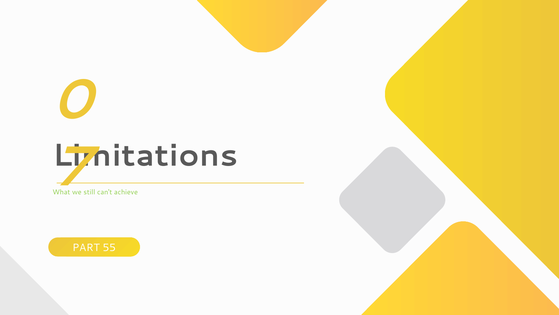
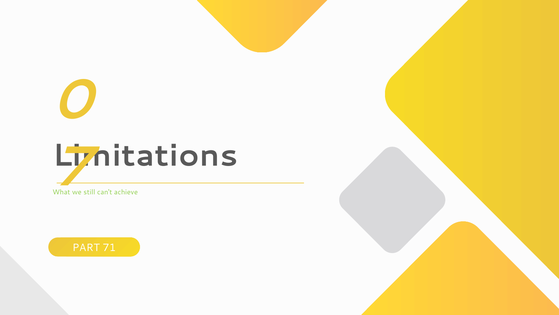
55: 55 -> 71
